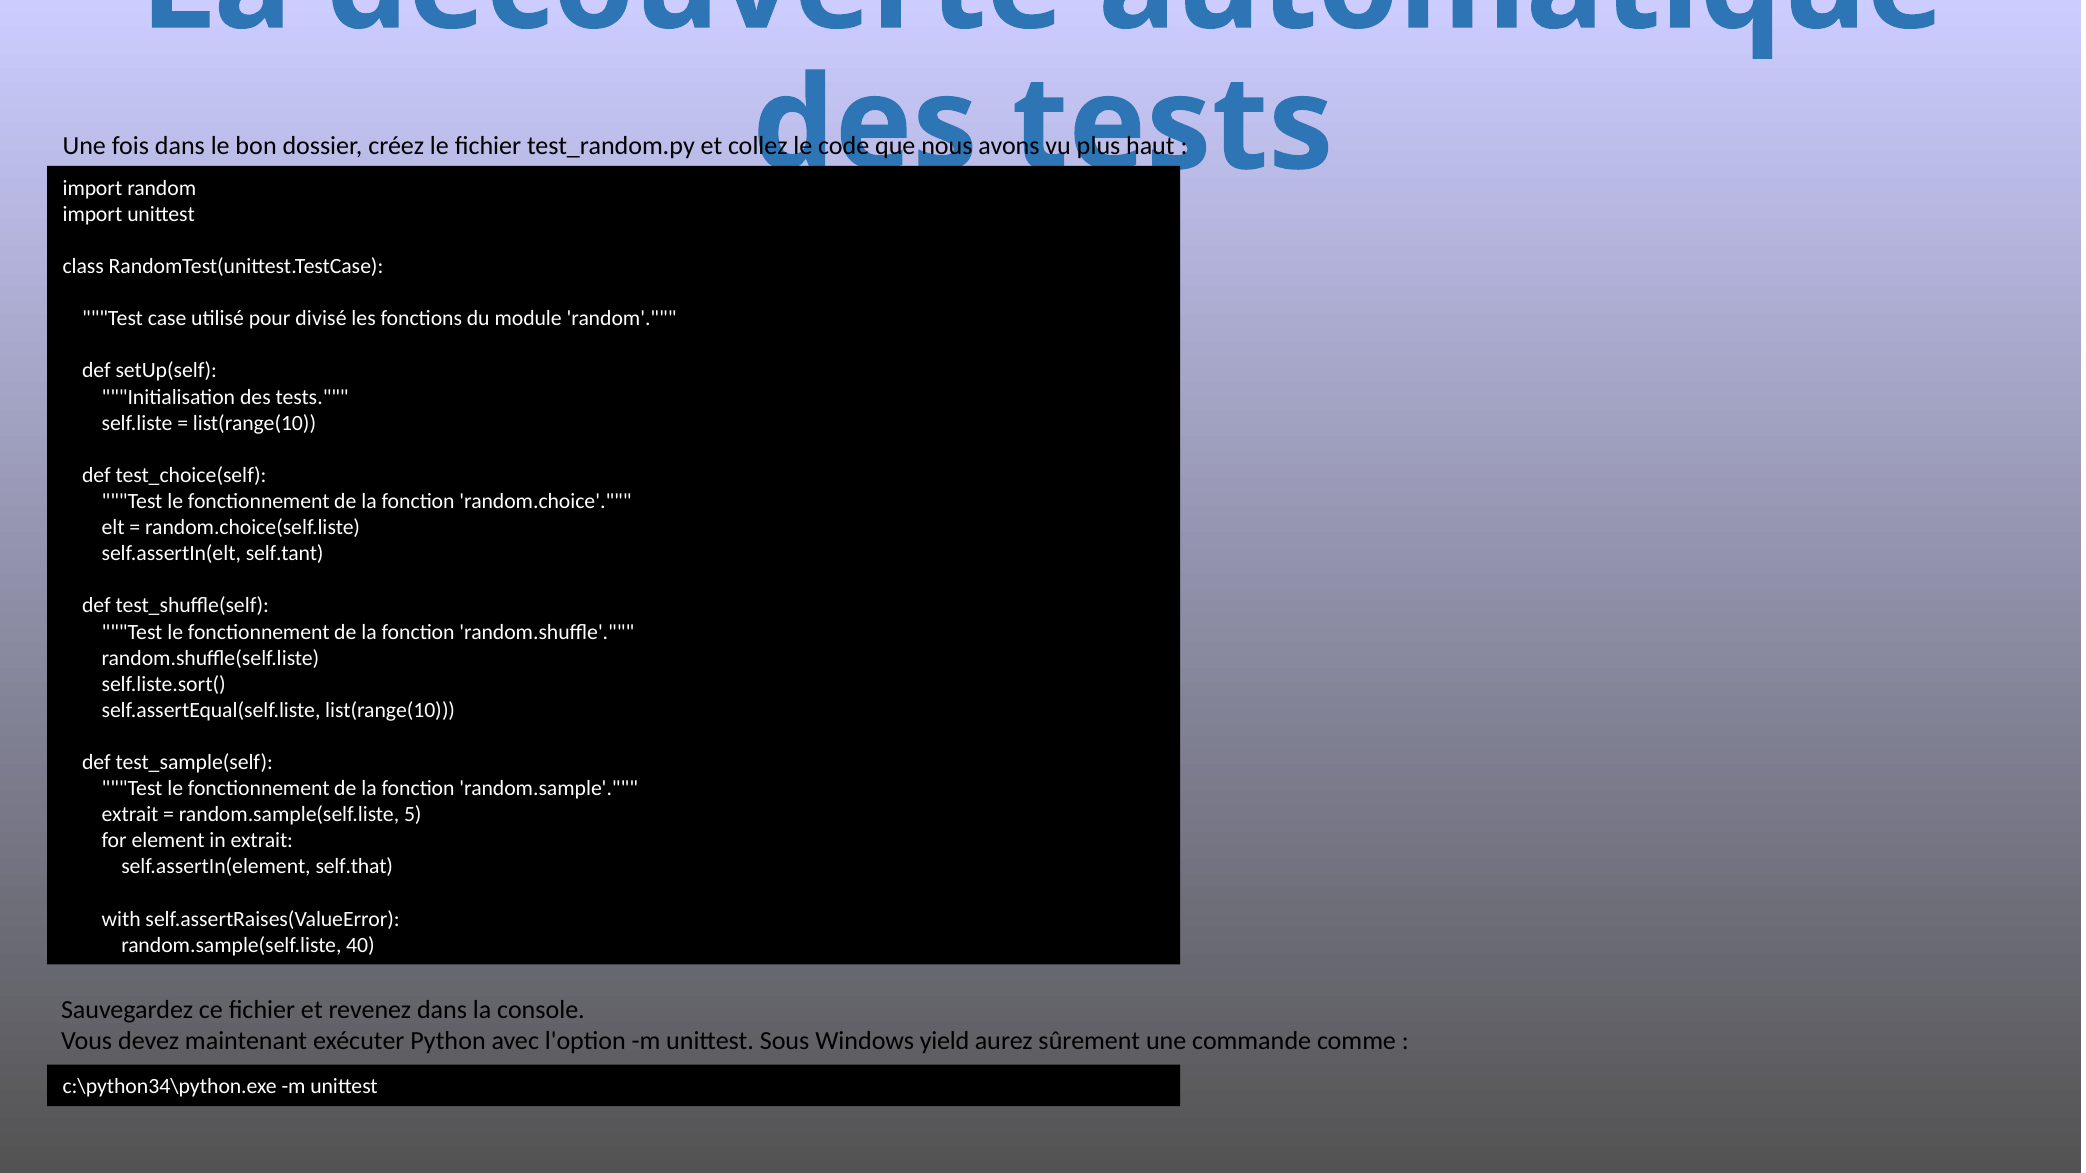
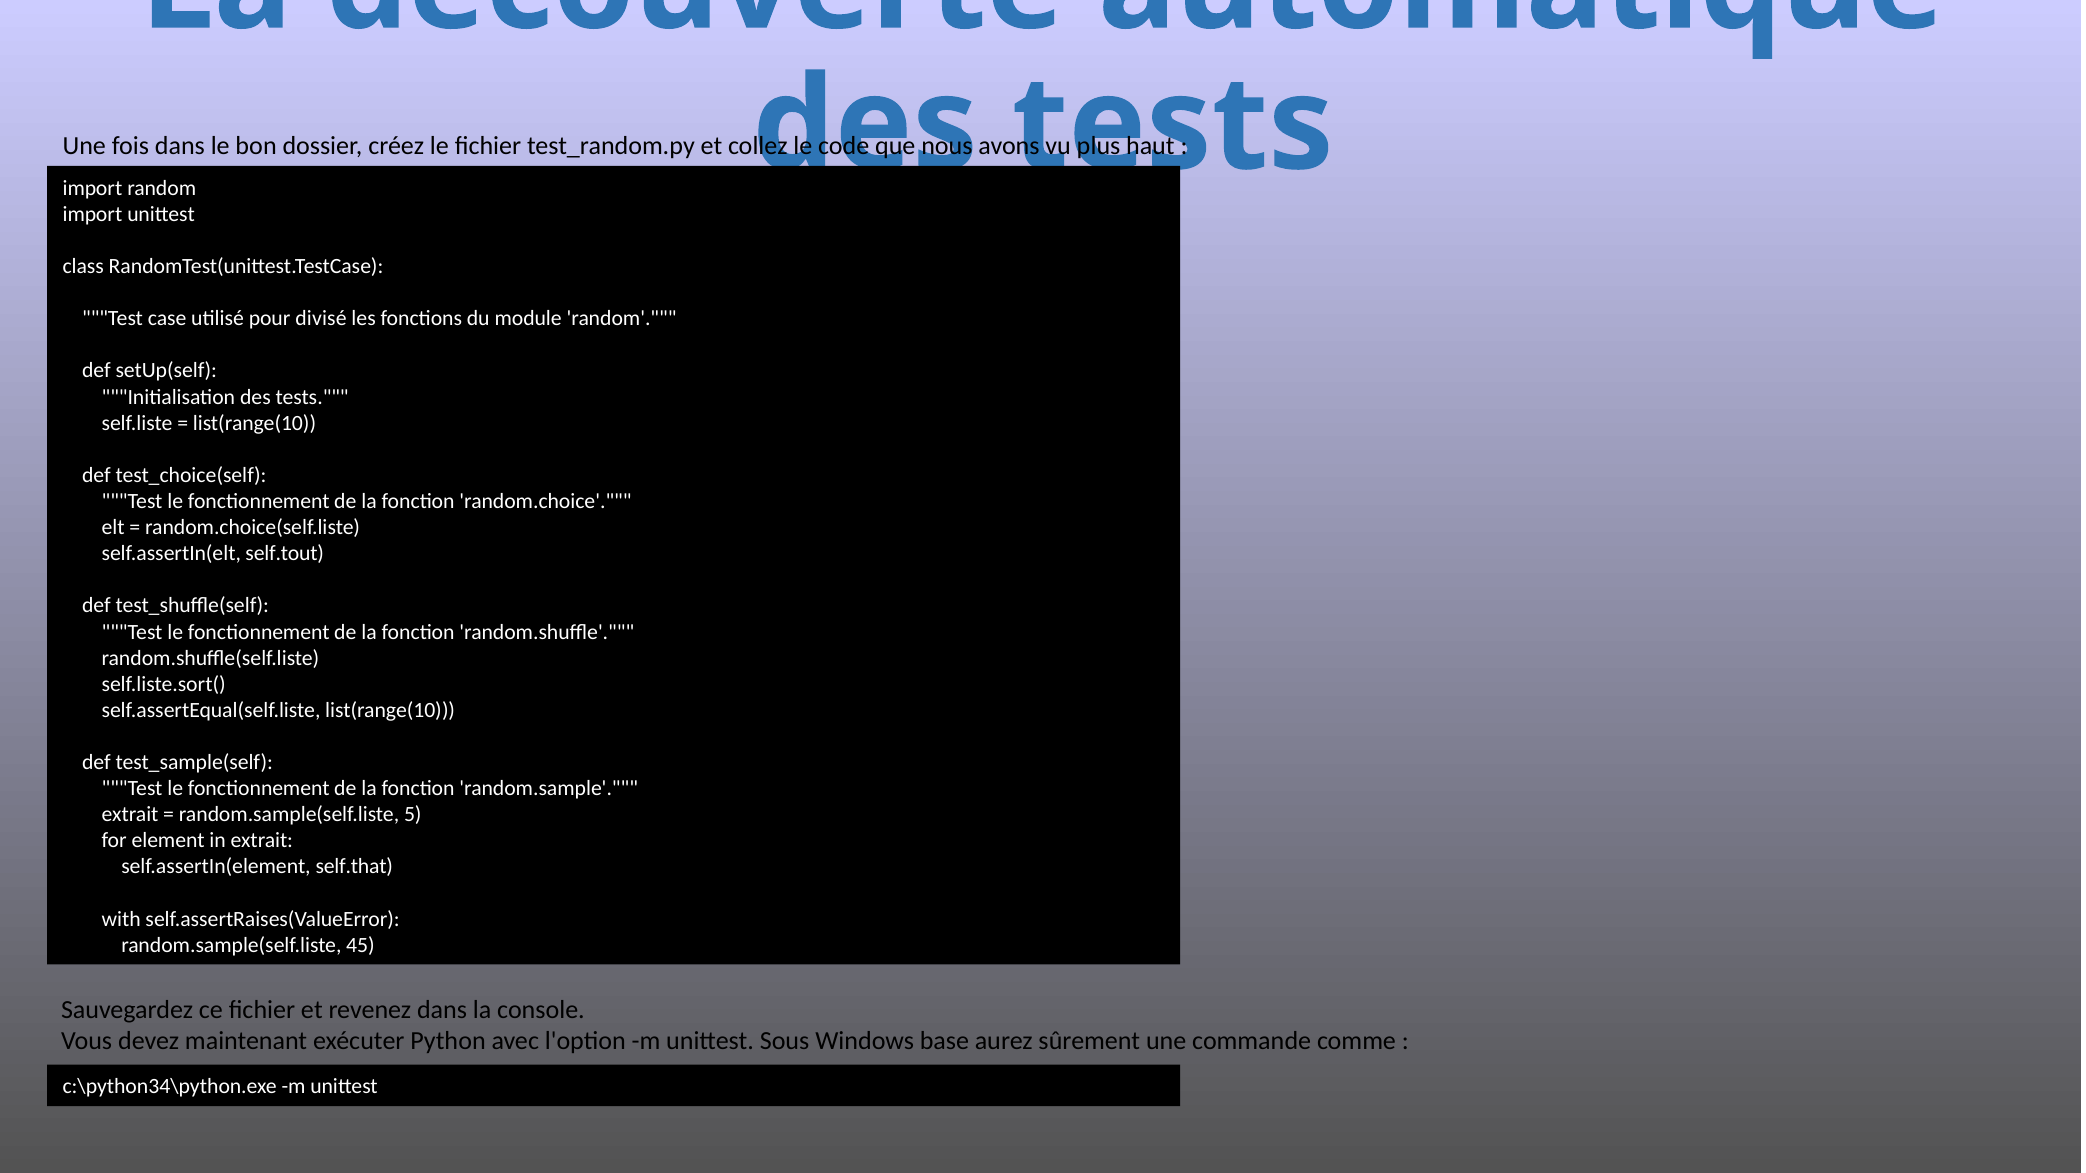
self.tant: self.tant -> self.tout
40: 40 -> 45
yield: yield -> base
